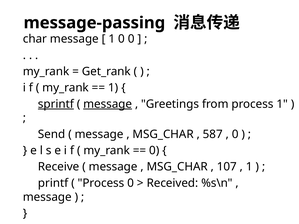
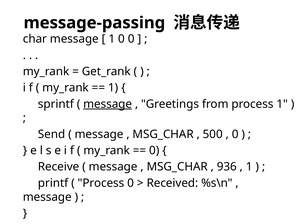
sprintf underline: present -> none
587: 587 -> 500
107: 107 -> 936
